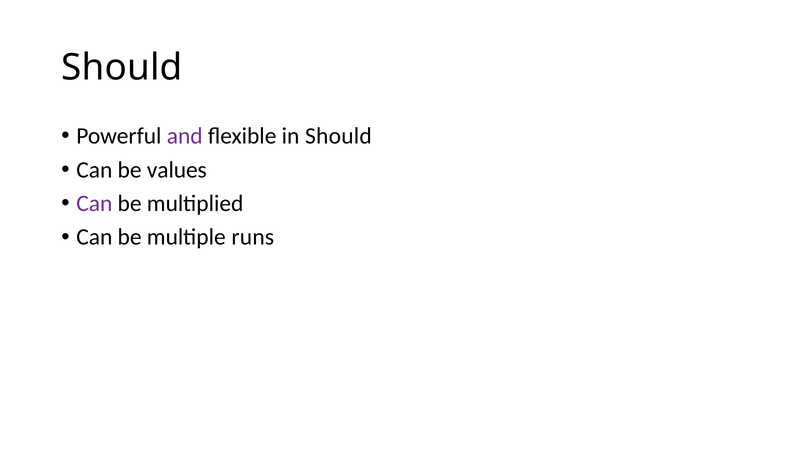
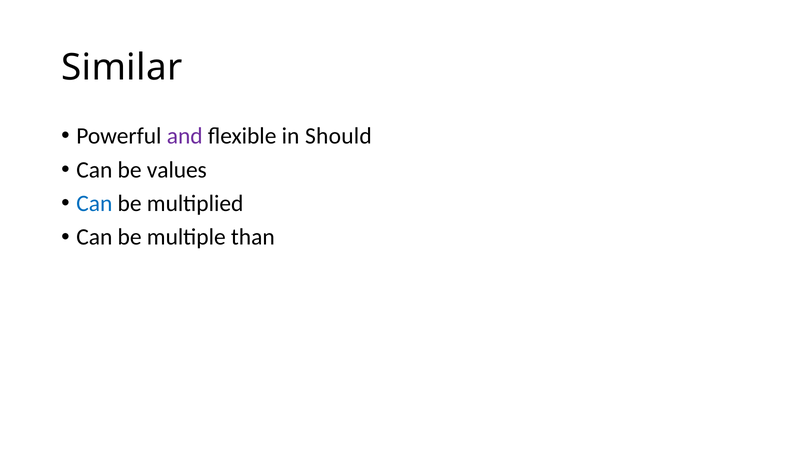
Should at (122, 68): Should -> Similar
Can at (94, 203) colour: purple -> blue
runs: runs -> than
